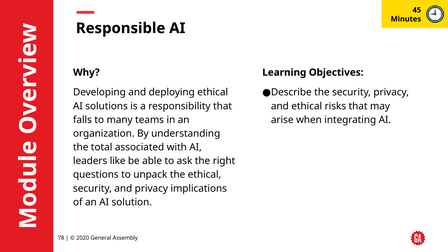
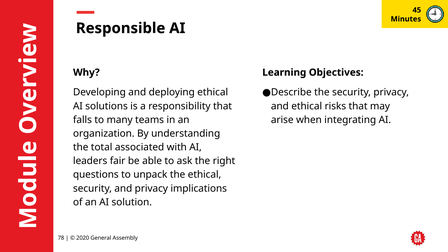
like: like -> fair
